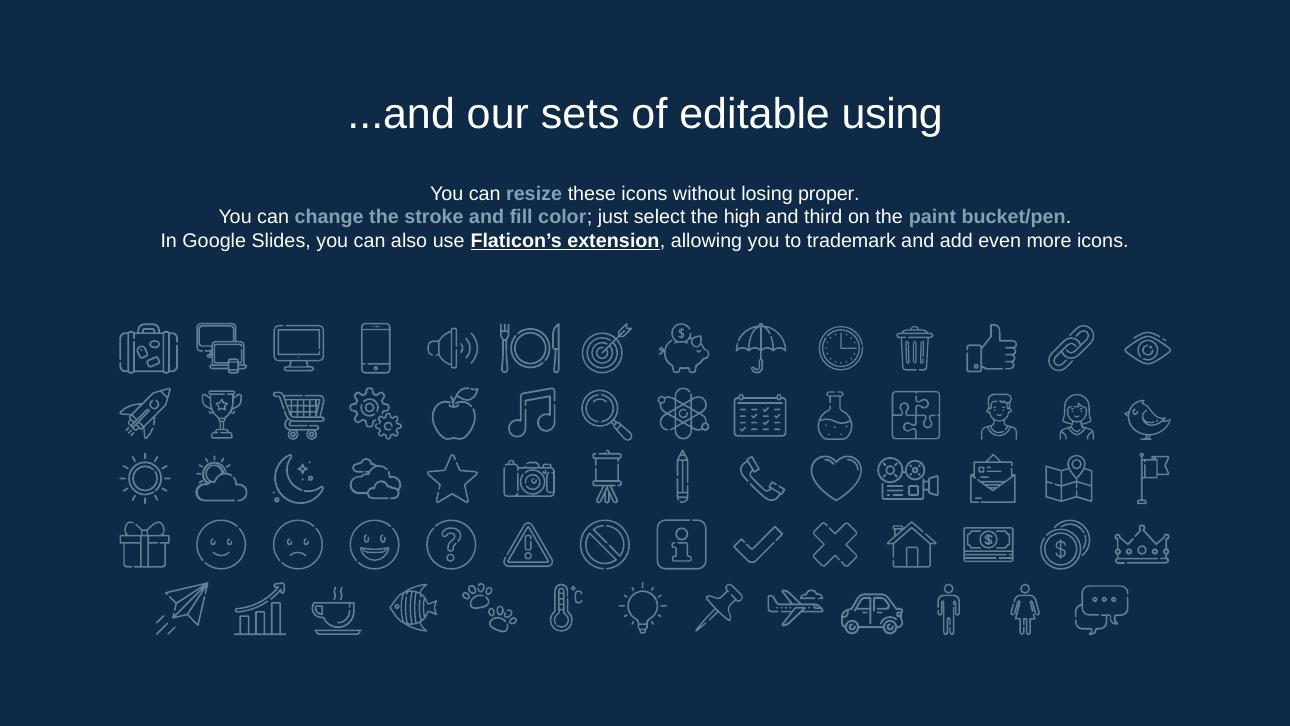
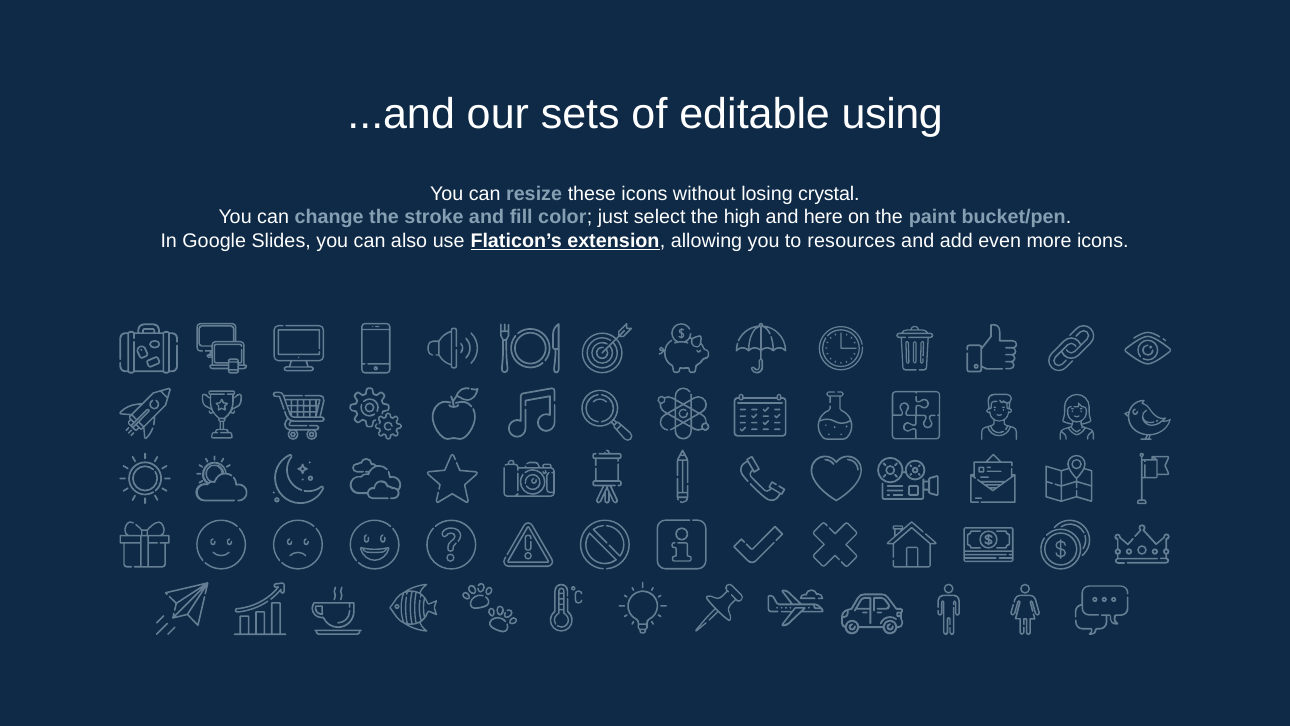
proper: proper -> crystal
third: third -> here
trademark: trademark -> resources
